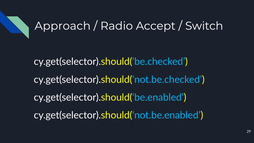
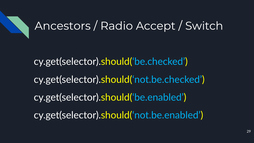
Approach: Approach -> Ancestors
